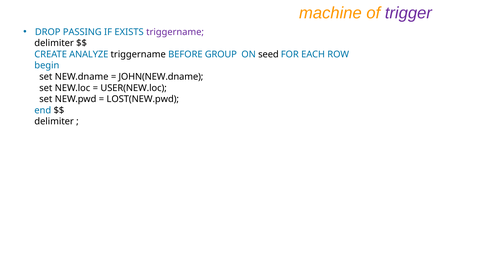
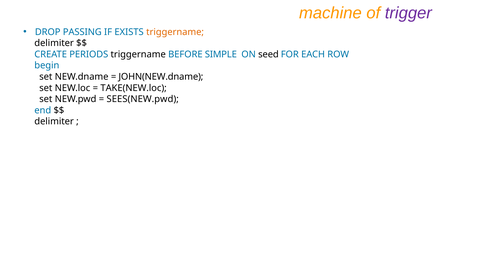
triggername at (175, 32) colour: purple -> orange
ANALYZE: ANALYZE -> PERIODS
GROUP: GROUP -> SIMPLE
USER(NEW.loc: USER(NEW.loc -> TAKE(NEW.loc
LOST(NEW.pwd: LOST(NEW.pwd -> SEES(NEW.pwd
